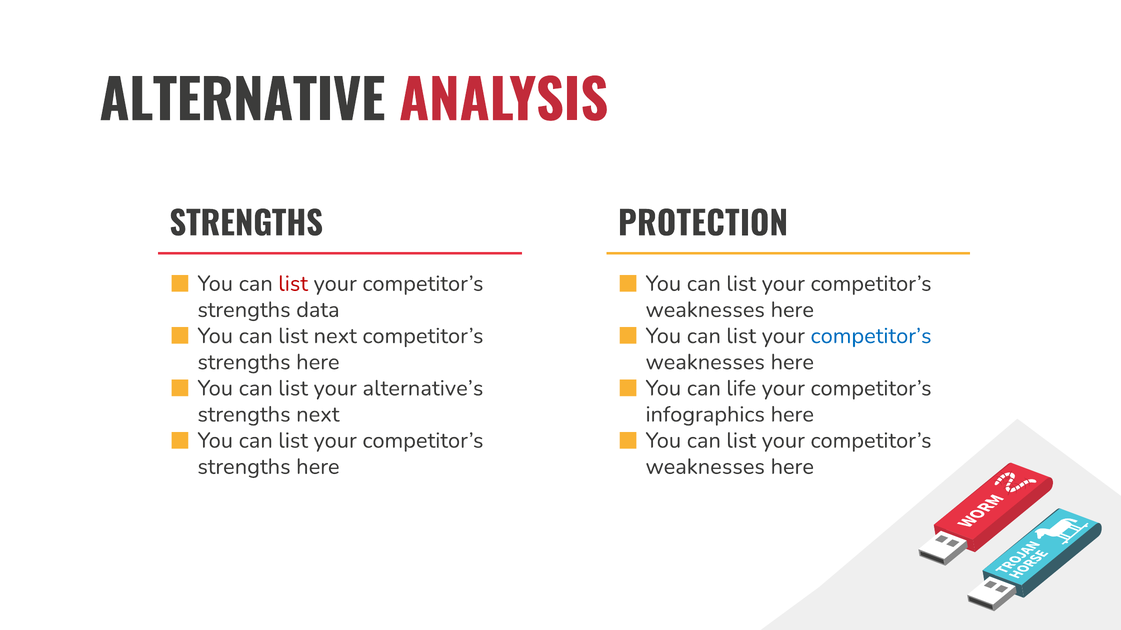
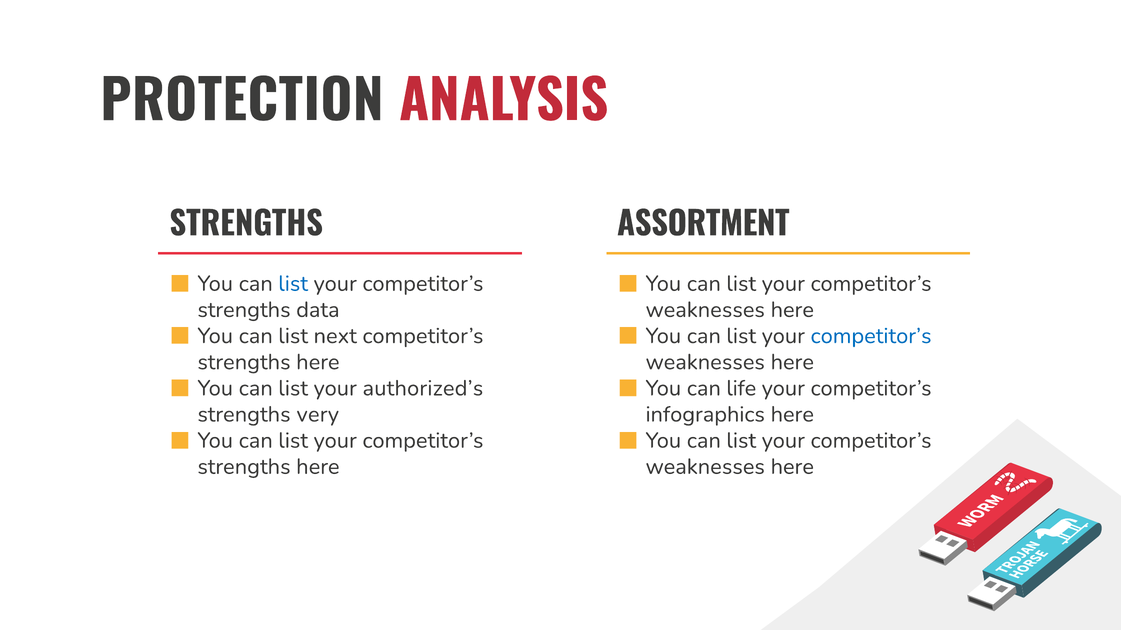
ALTERNATIVE: ALTERNATIVE -> PROTECTION
PROTECTION: PROTECTION -> ASSORTMENT
list at (293, 284) colour: red -> blue
alternative’s: alternative’s -> authorized’s
strengths next: next -> very
